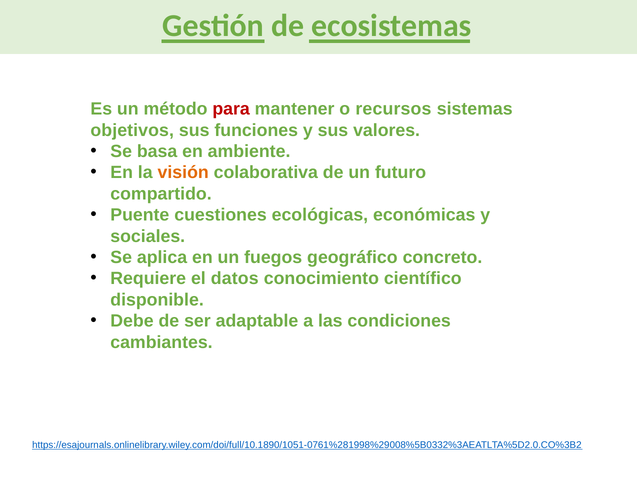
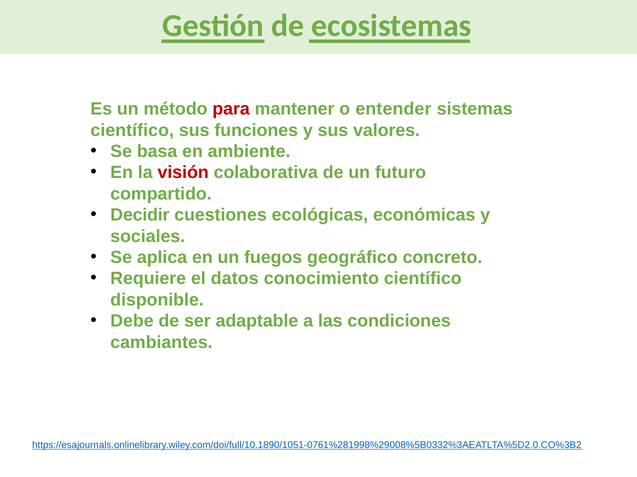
recursos: recursos -> entender
objetivos at (132, 130): objetivos -> científico
visión colour: orange -> red
Puente: Puente -> Decidir
